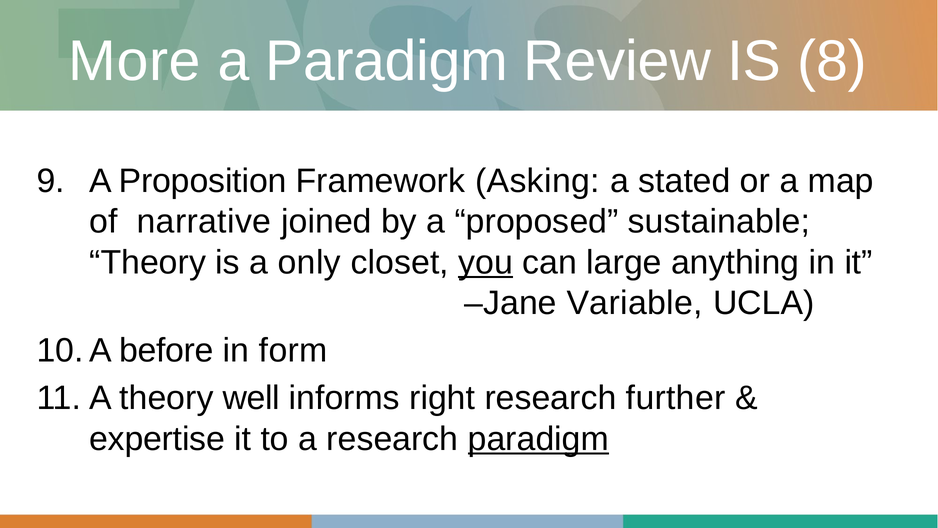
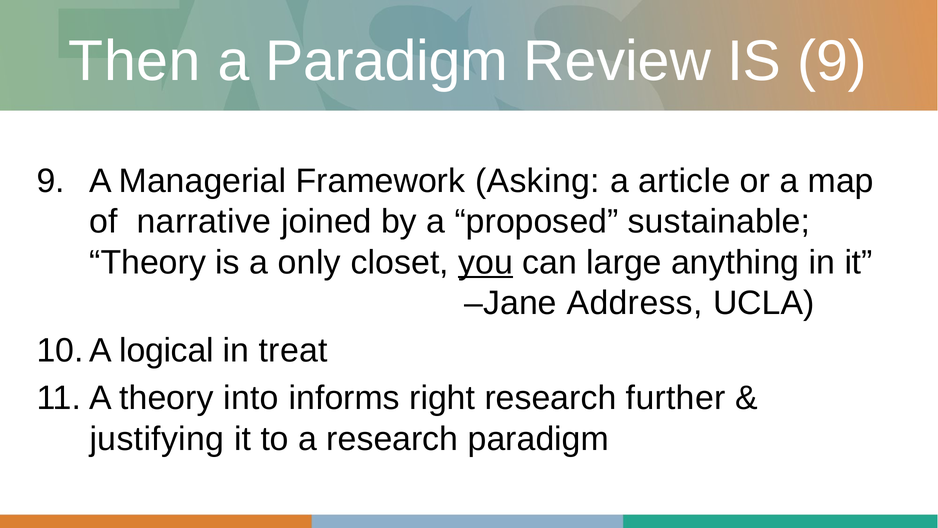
More: More -> Then
IS 8: 8 -> 9
Proposition: Proposition -> Managerial
stated: stated -> article
Variable: Variable -> Address
before: before -> logical
form: form -> treat
well: well -> into
expertise: expertise -> justifying
paradigm at (538, 439) underline: present -> none
